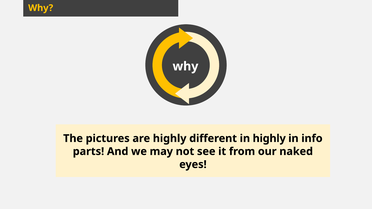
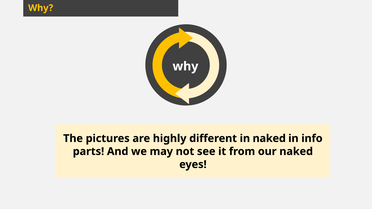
in highly: highly -> naked
